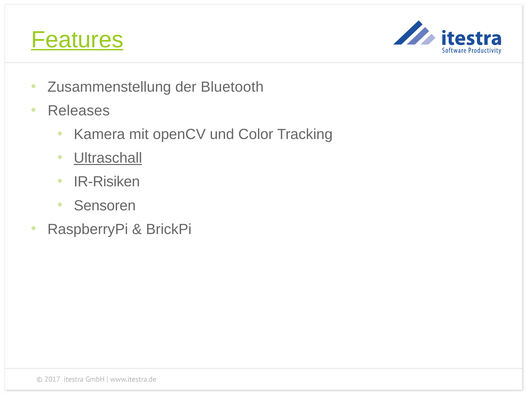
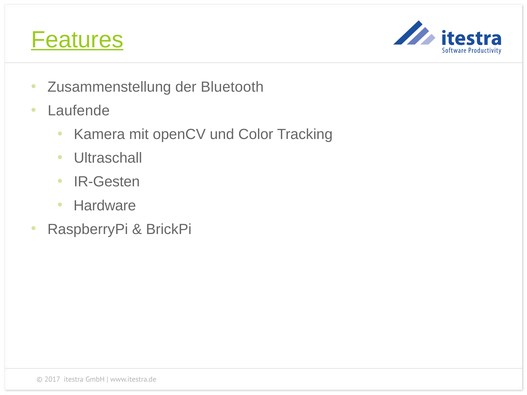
Releases: Releases -> Laufende
Ultraschall underline: present -> none
IR-Risiken: IR-Risiken -> IR-Gesten
Sensoren: Sensoren -> Hardware
